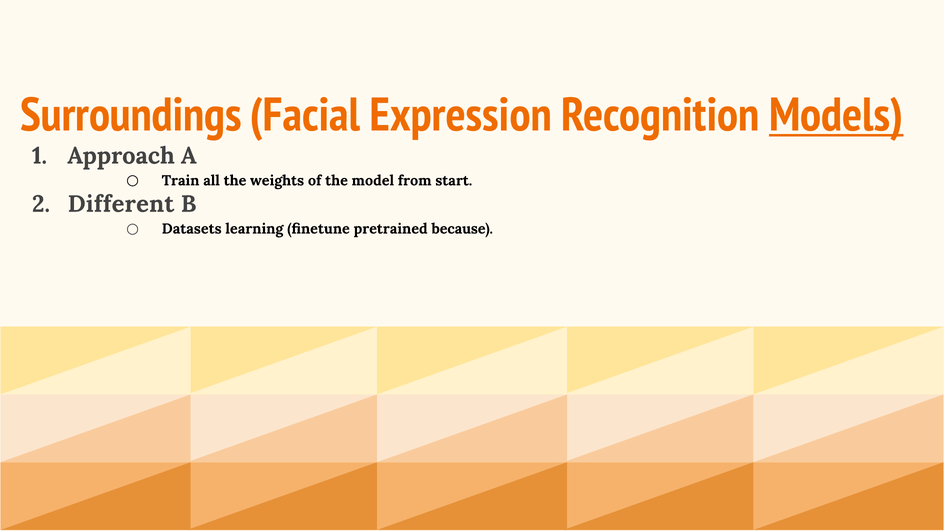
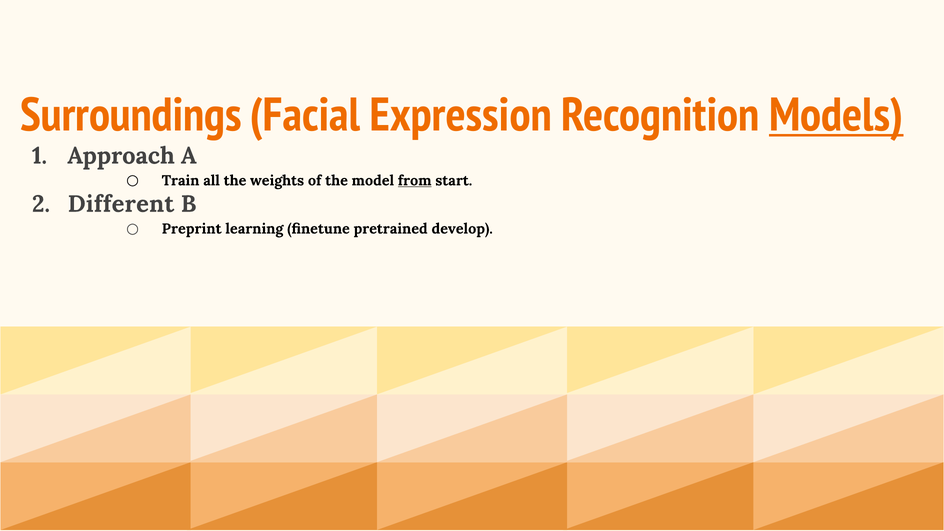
from underline: none -> present
Datasets: Datasets -> Preprint
because: because -> develop
